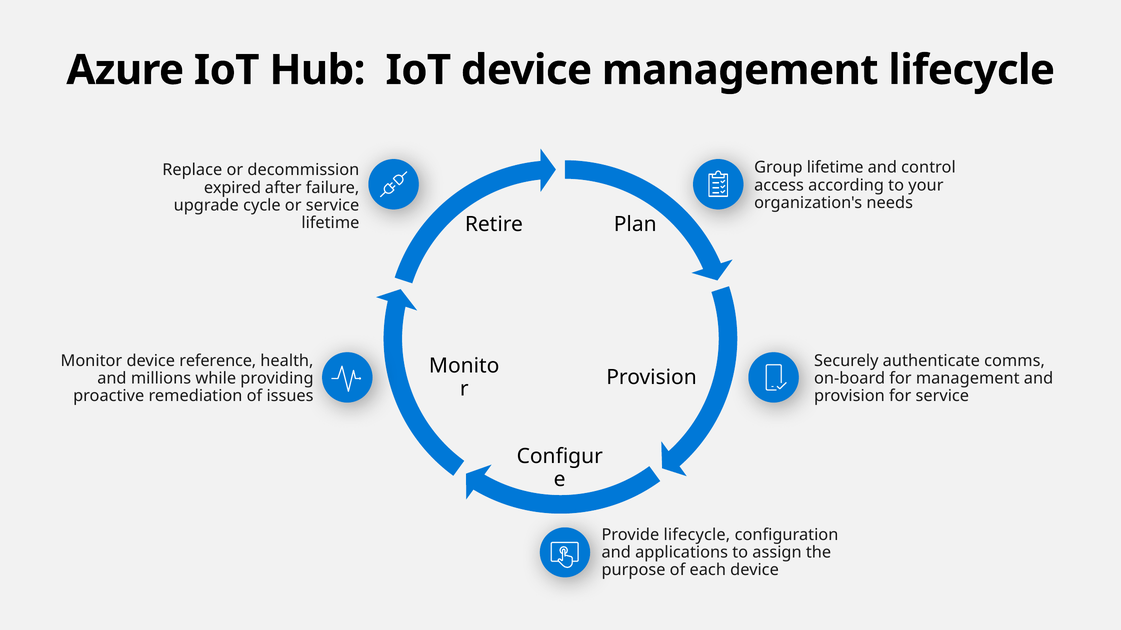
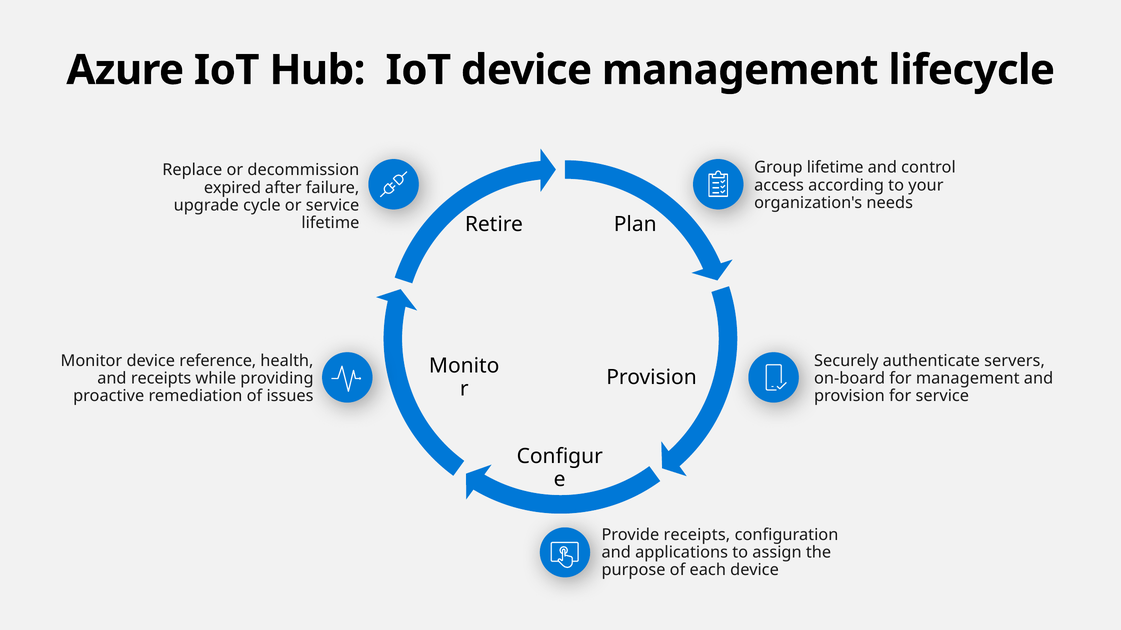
comms: comms -> servers
and millions: millions -> receipts
lifecycle at (697, 535): lifecycle -> receipts
